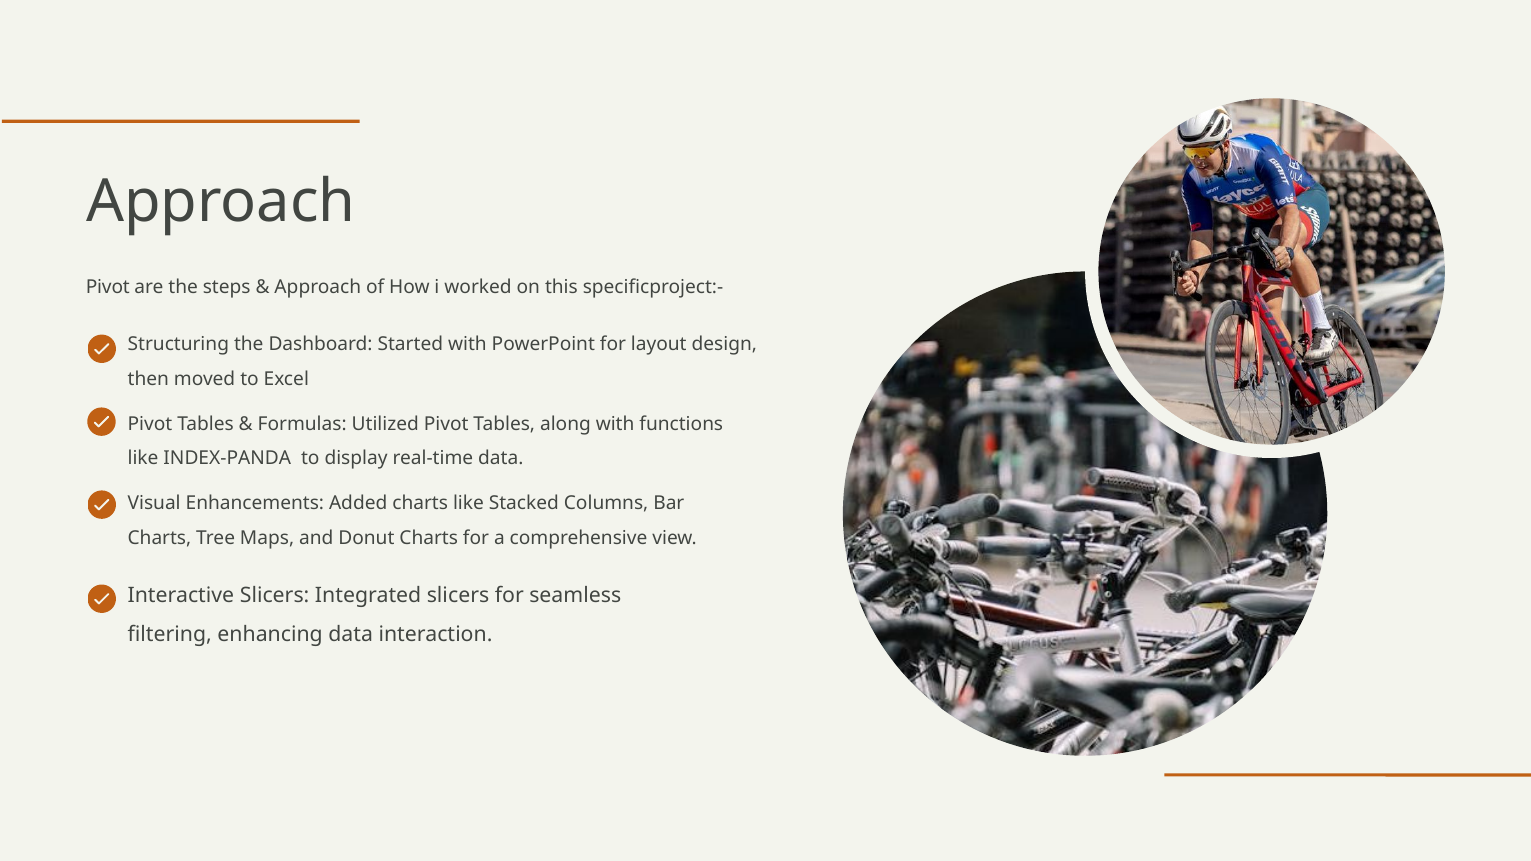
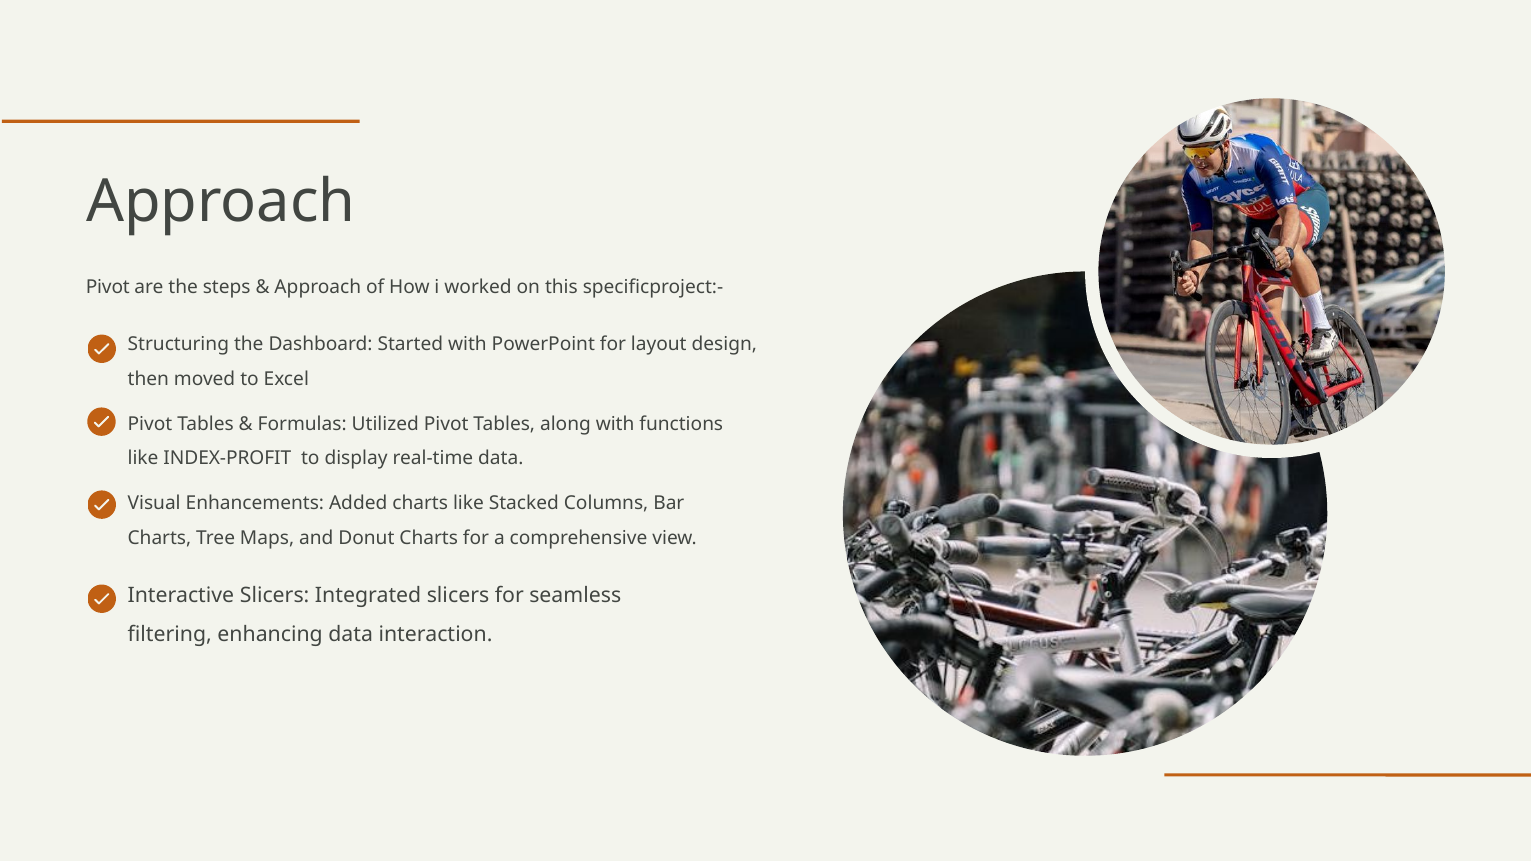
INDEX-PANDA: INDEX-PANDA -> INDEX-PROFIT
